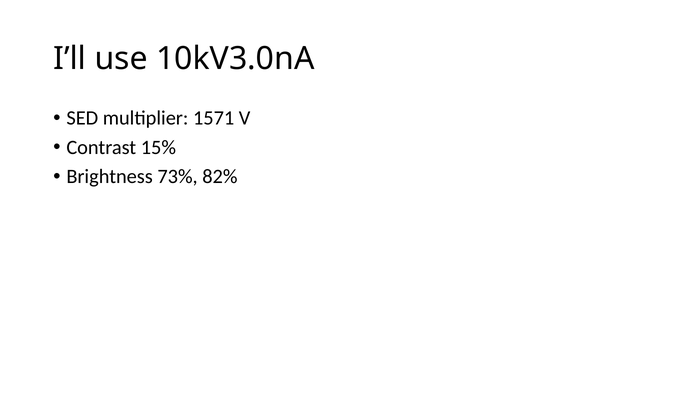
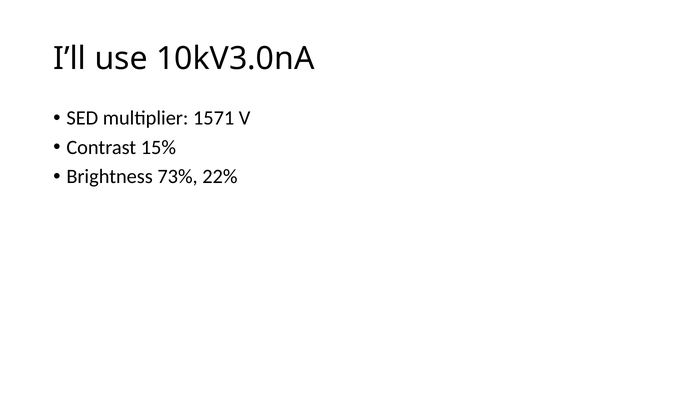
82%: 82% -> 22%
